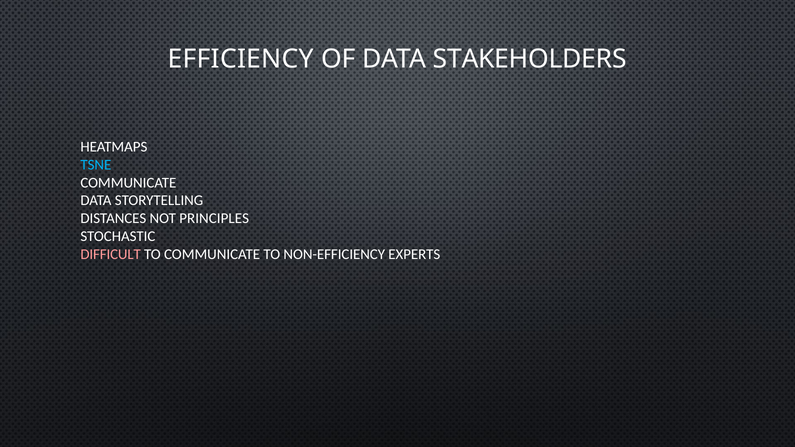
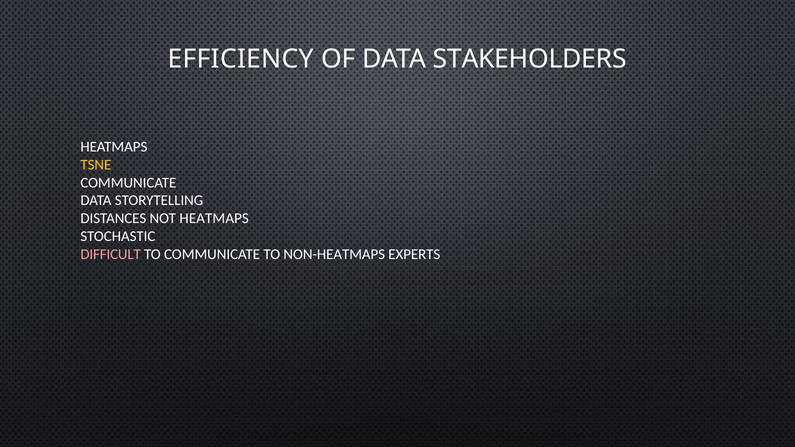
TSNE colour: light blue -> yellow
NOT PRINCIPLES: PRINCIPLES -> HEATMAPS
NON-EFFICIENCY: NON-EFFICIENCY -> NON-HEATMAPS
